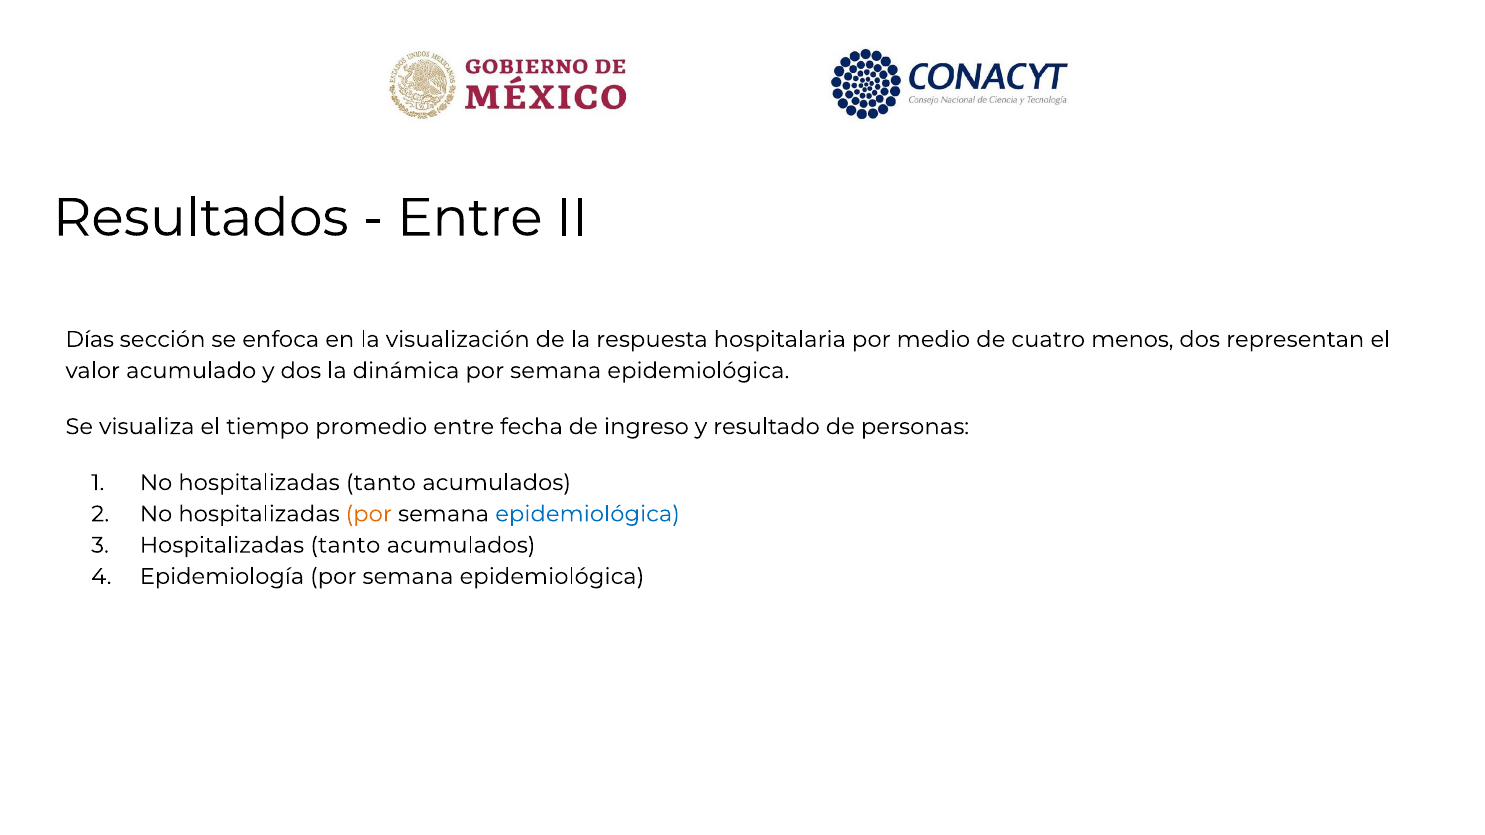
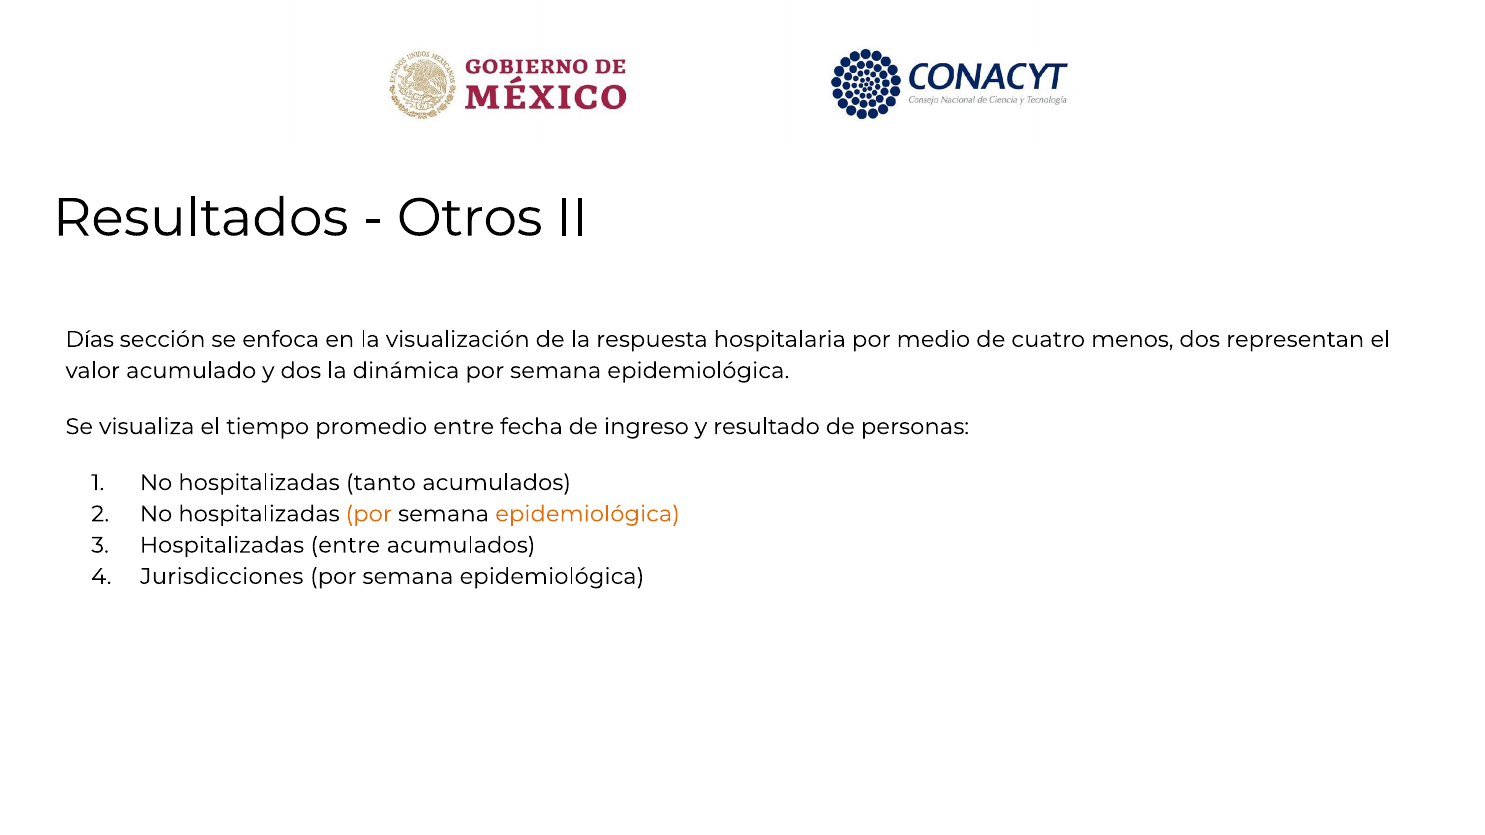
Entre at (470, 218): Entre -> Otros
epidemiológica at (588, 514) colour: blue -> orange
tanto at (345, 545): tanto -> entre
Epidemiología: Epidemiología -> Jurisdicciones
